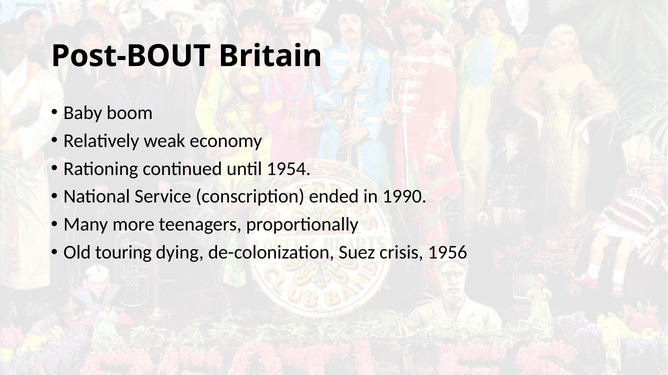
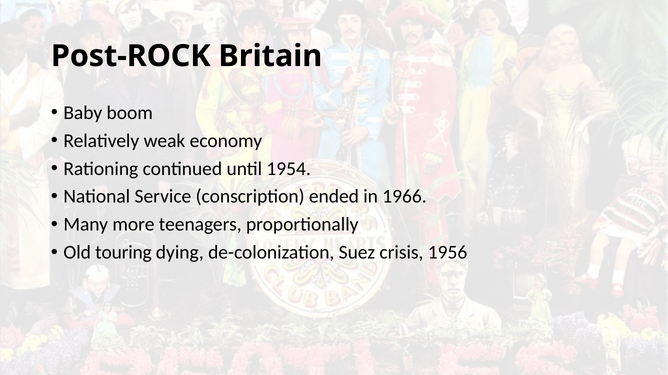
Post-BOUT: Post-BOUT -> Post-ROCK
1990: 1990 -> 1966
